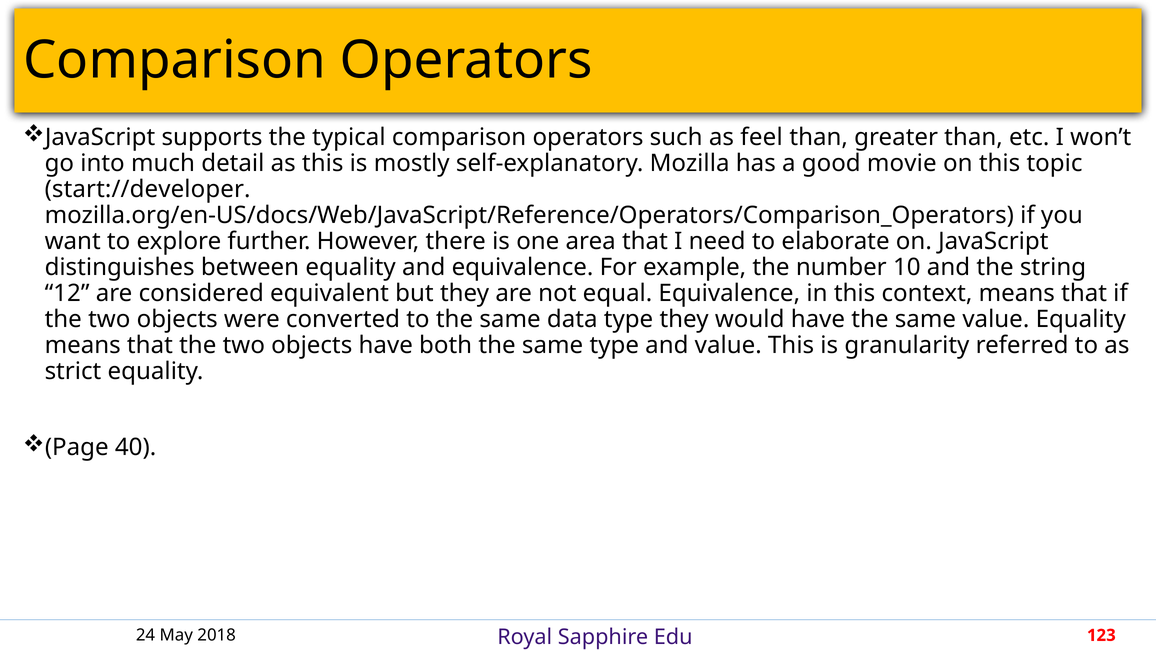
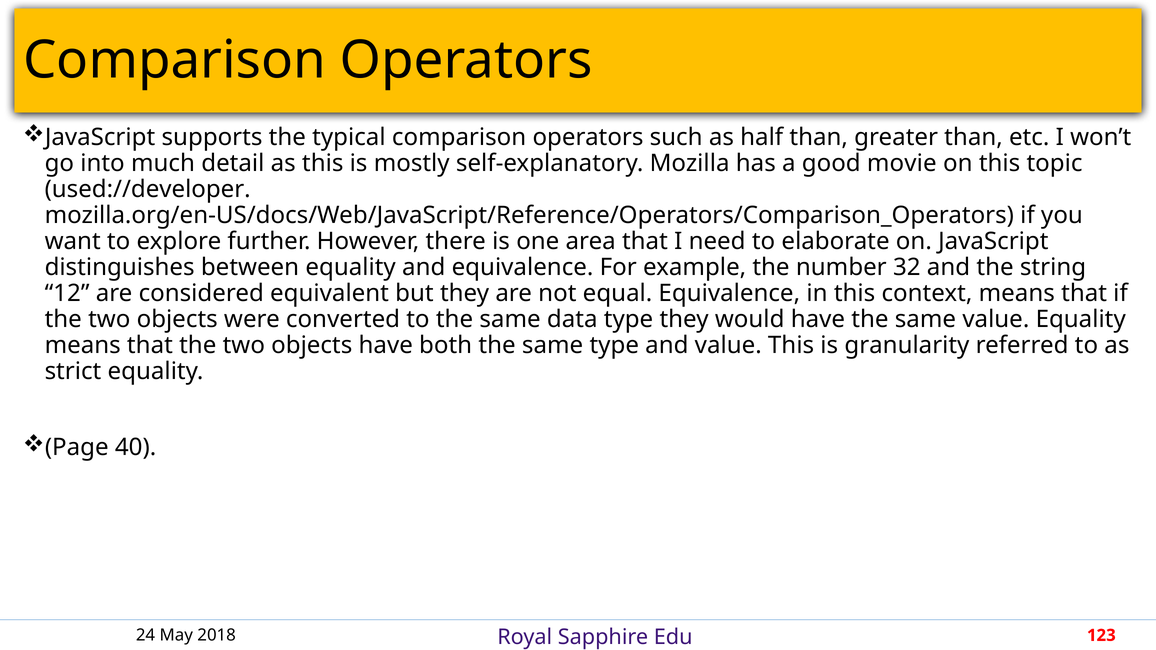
feel: feel -> half
start://developer: start://developer -> used://developer
10: 10 -> 32
